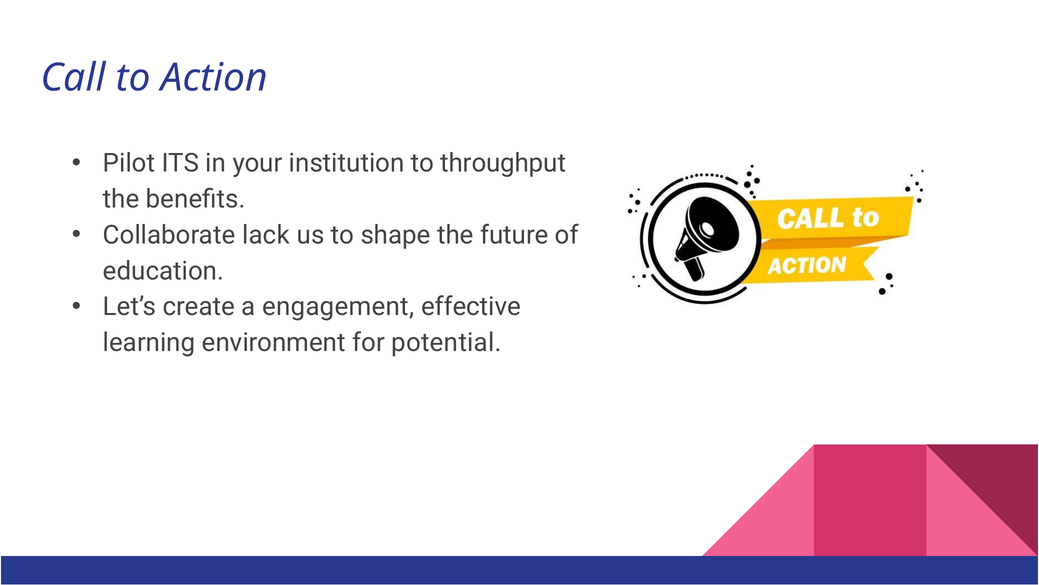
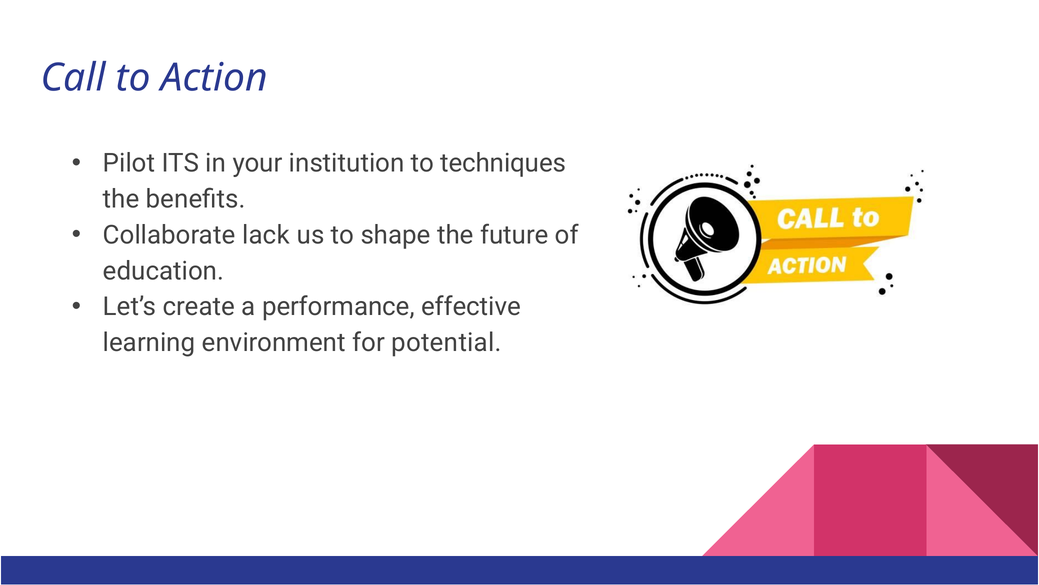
throughput: throughput -> techniques
engagement: engagement -> performance
